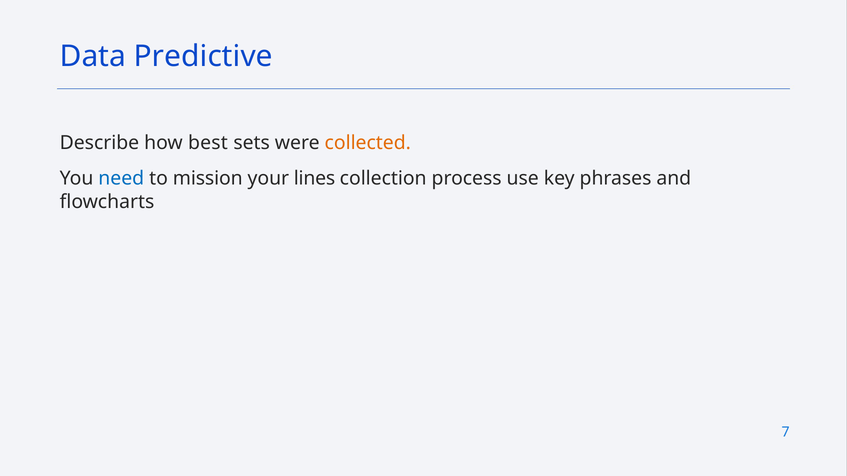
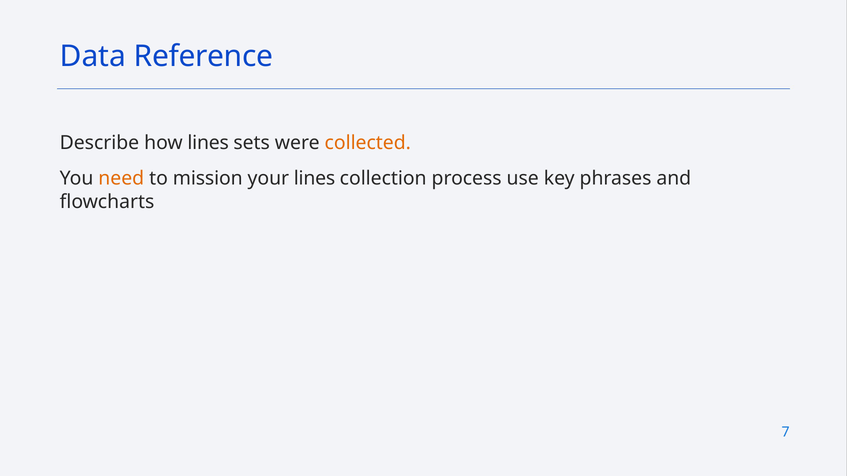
Predictive: Predictive -> Reference
how best: best -> lines
need colour: blue -> orange
